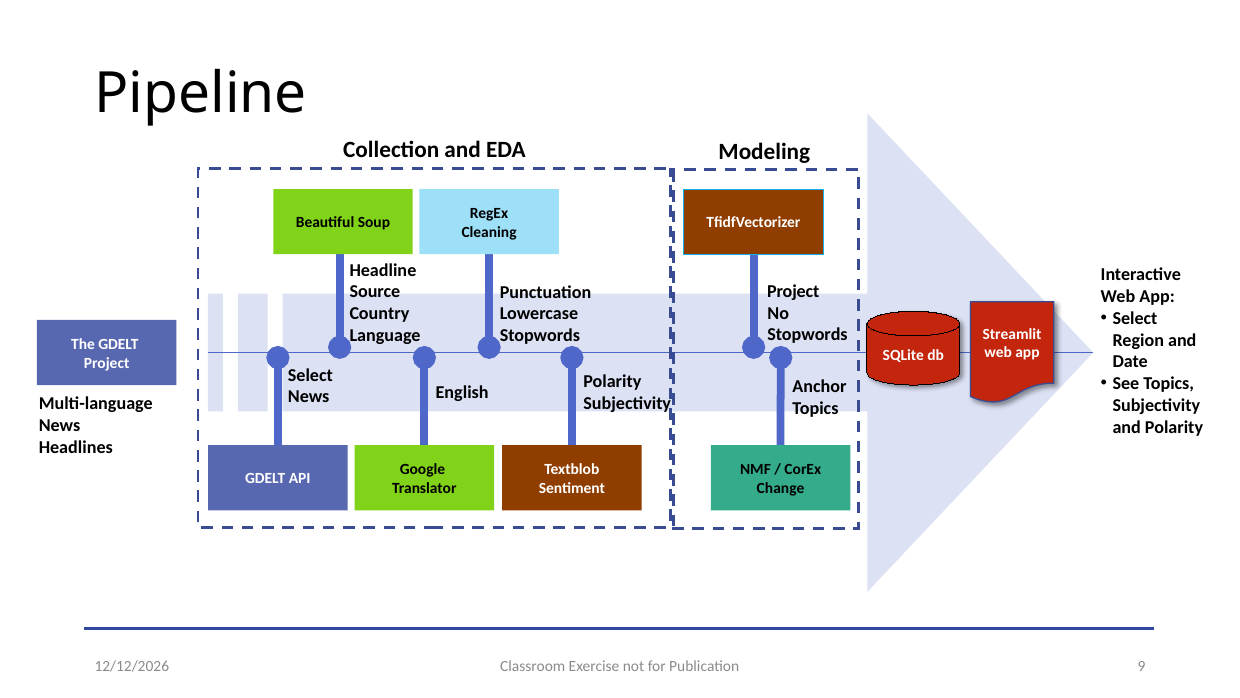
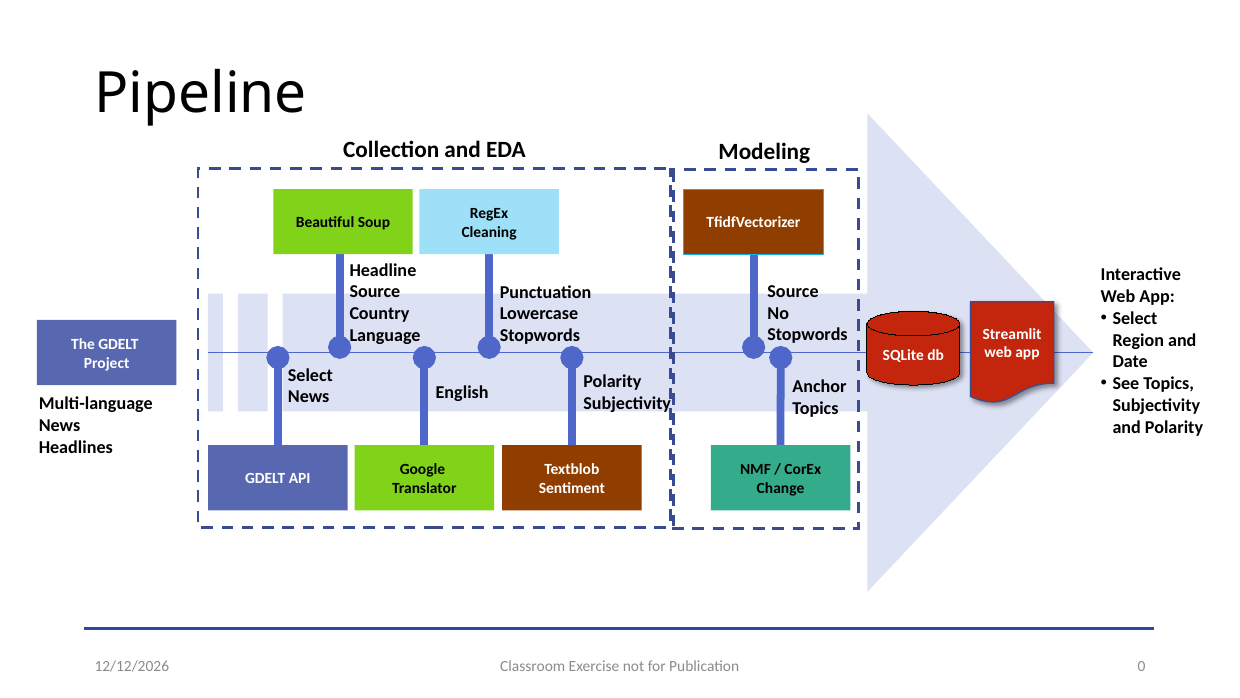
Project at (793, 291): Project -> Source
9: 9 -> 0
